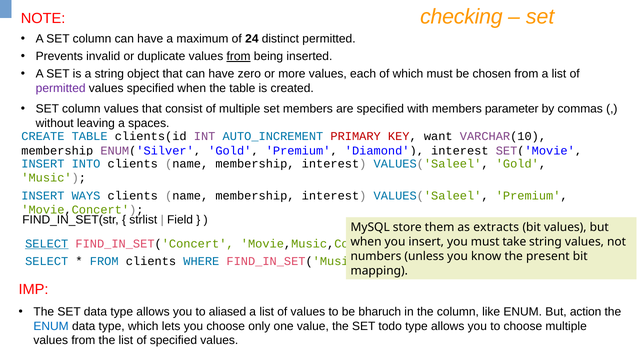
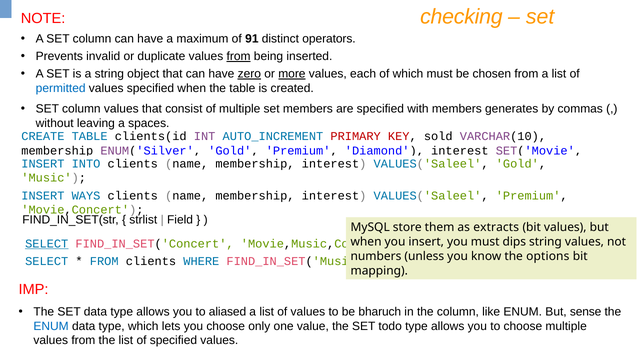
24: 24 -> 91
distinct permitted: permitted -> operators
zero underline: none -> present
more underline: none -> present
permitted at (61, 88) colour: purple -> blue
parameter: parameter -> generates
want: want -> sold
take: take -> dips
present: present -> options
action: action -> sense
